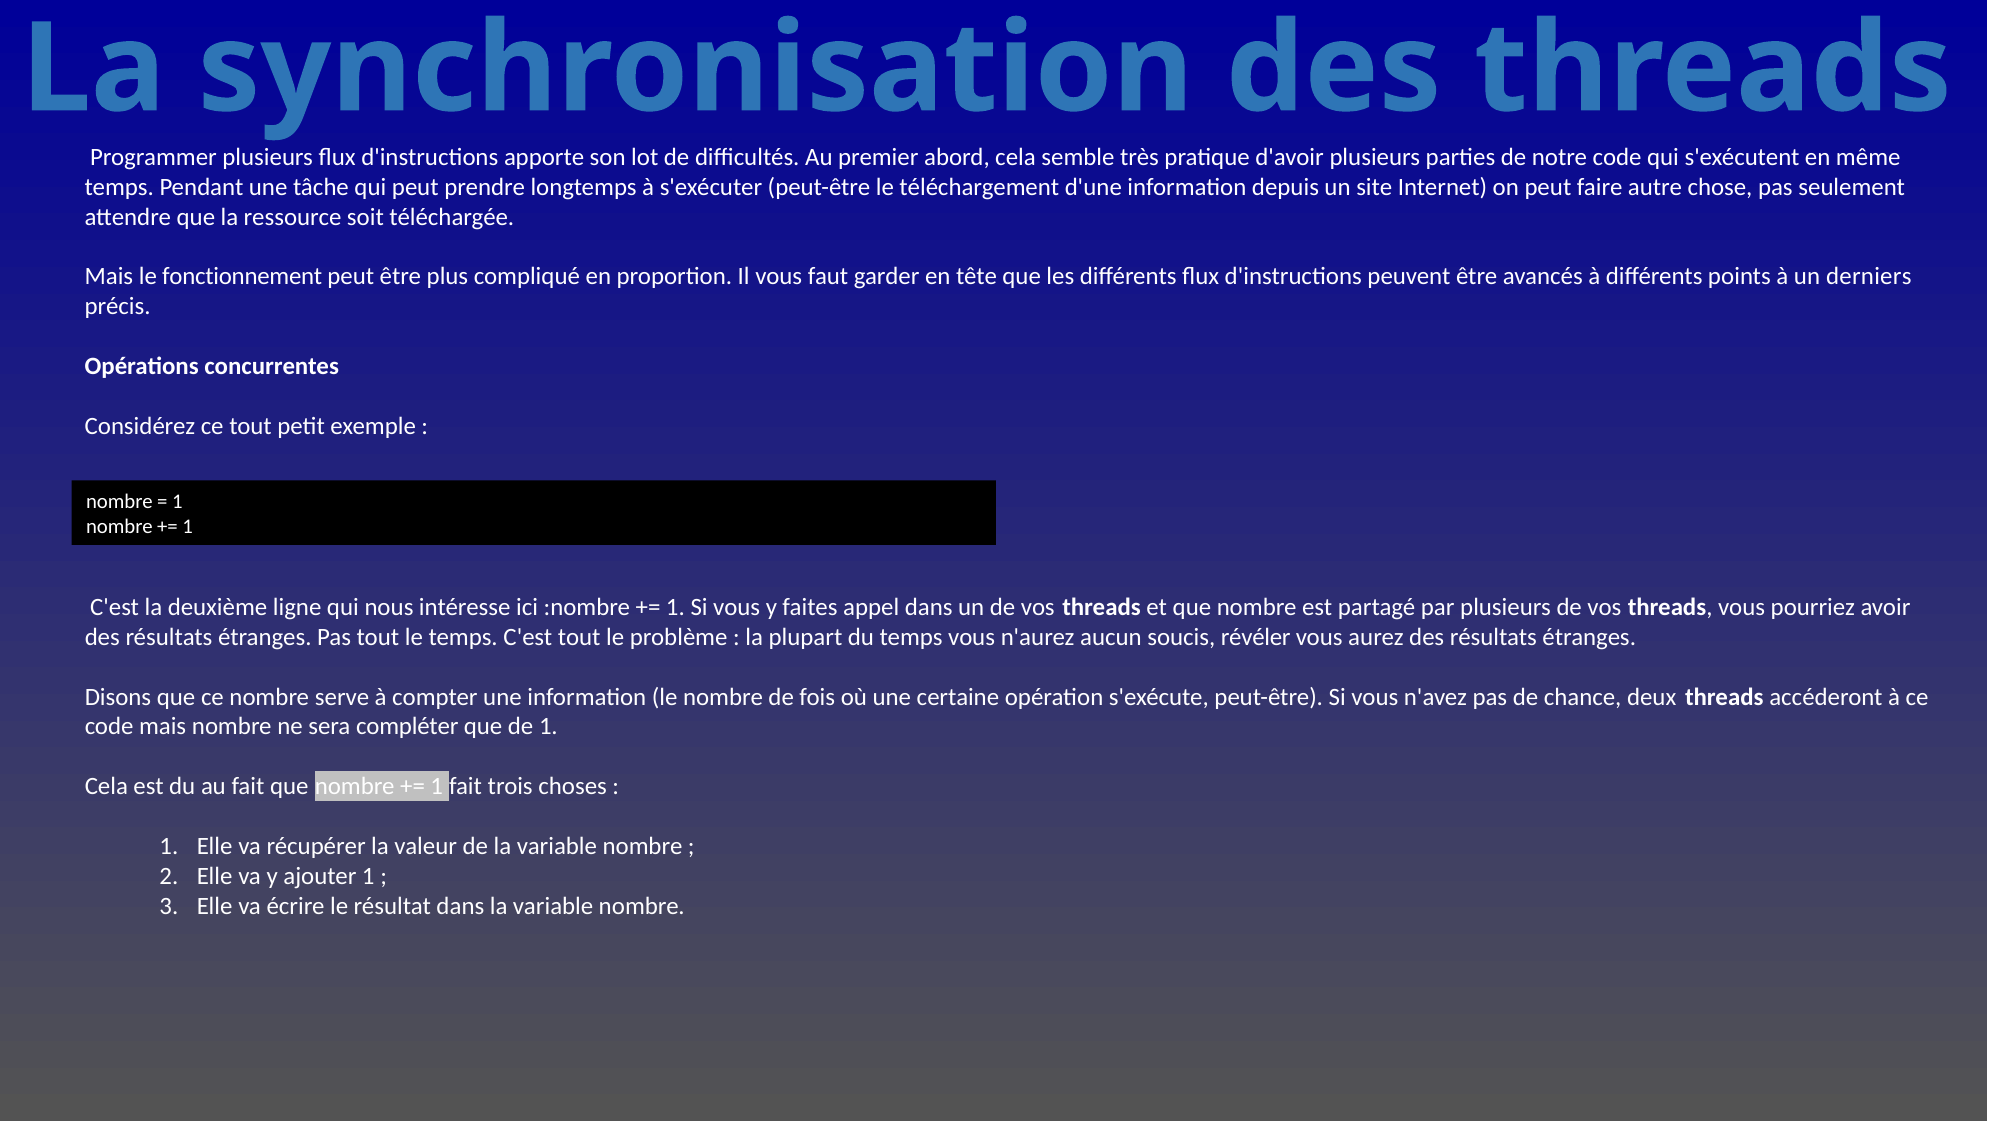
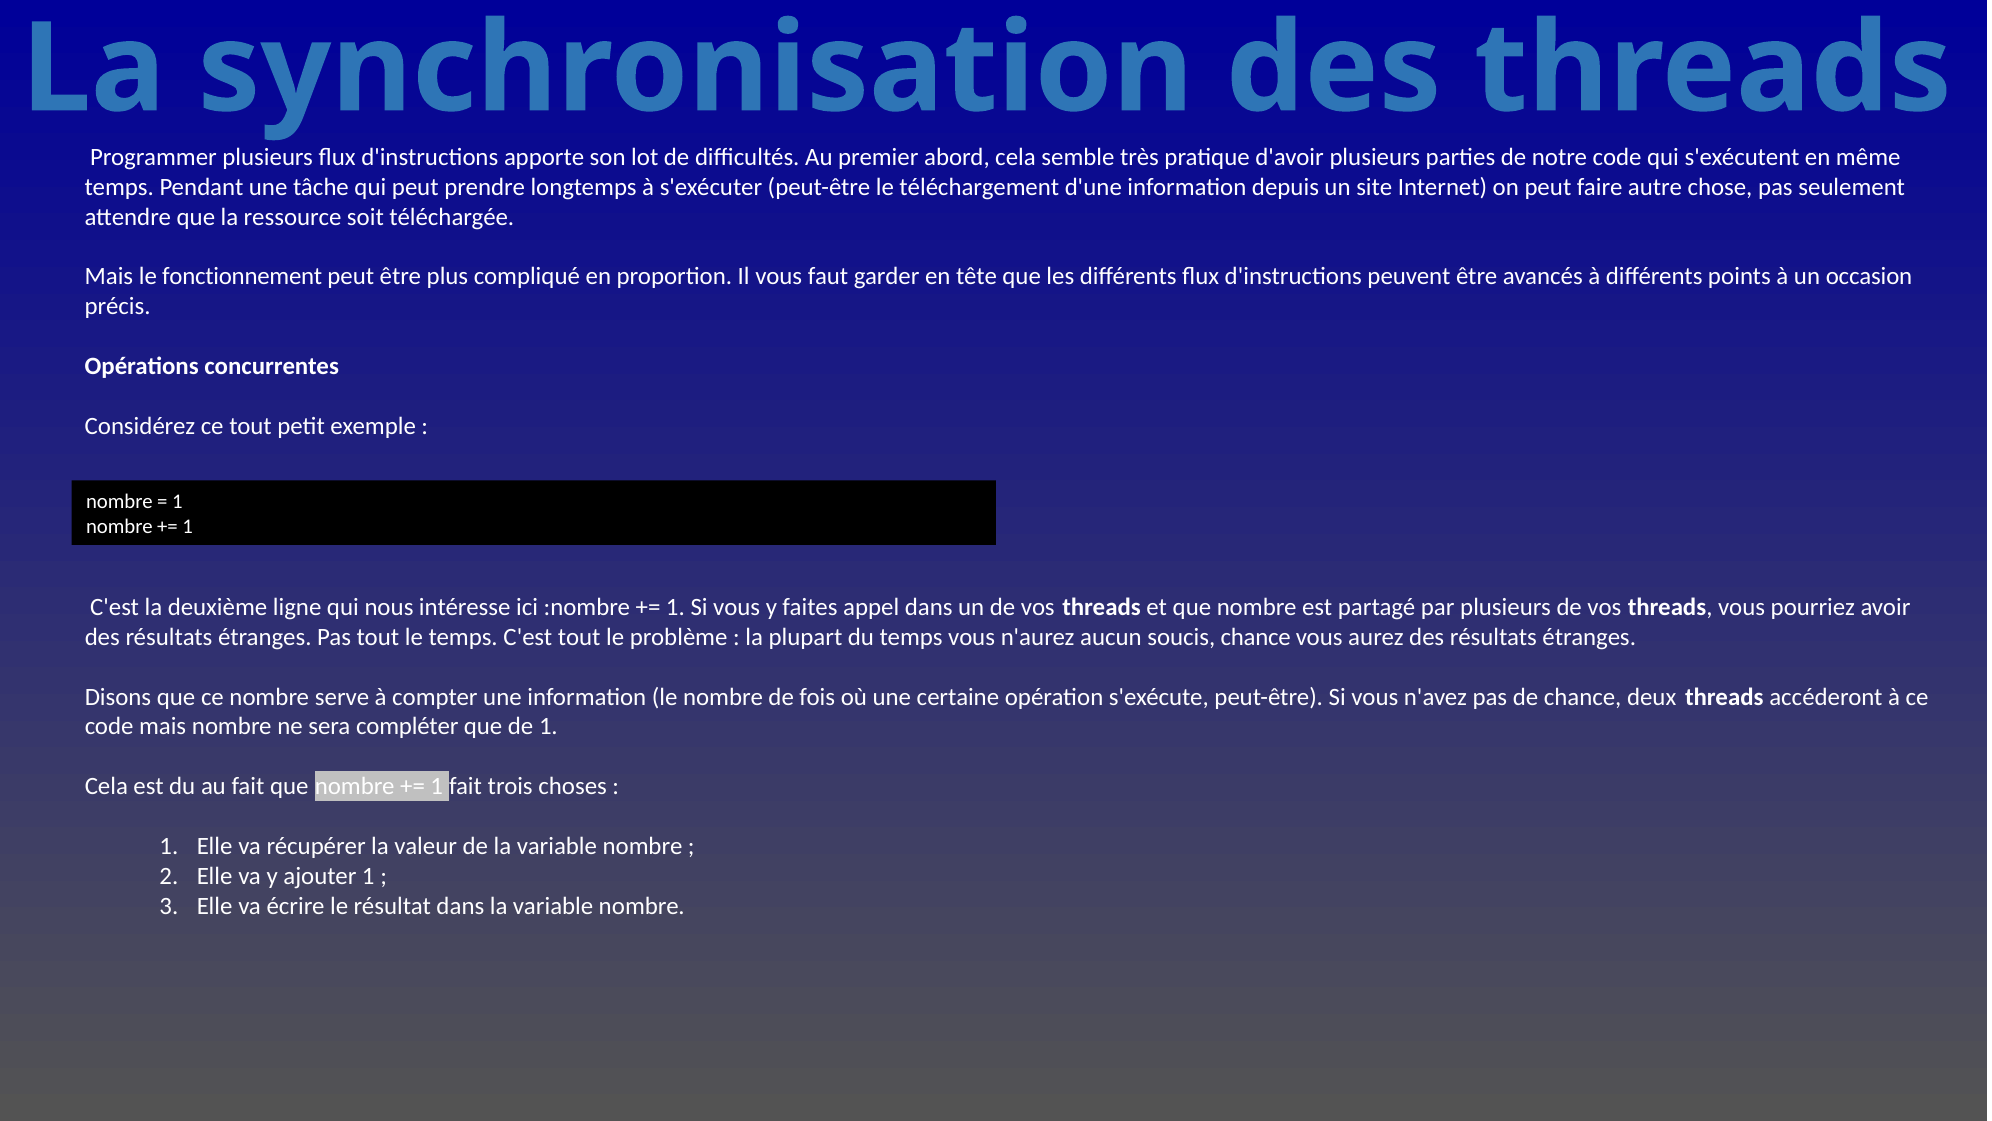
derniers: derniers -> occasion
soucis révéler: révéler -> chance
